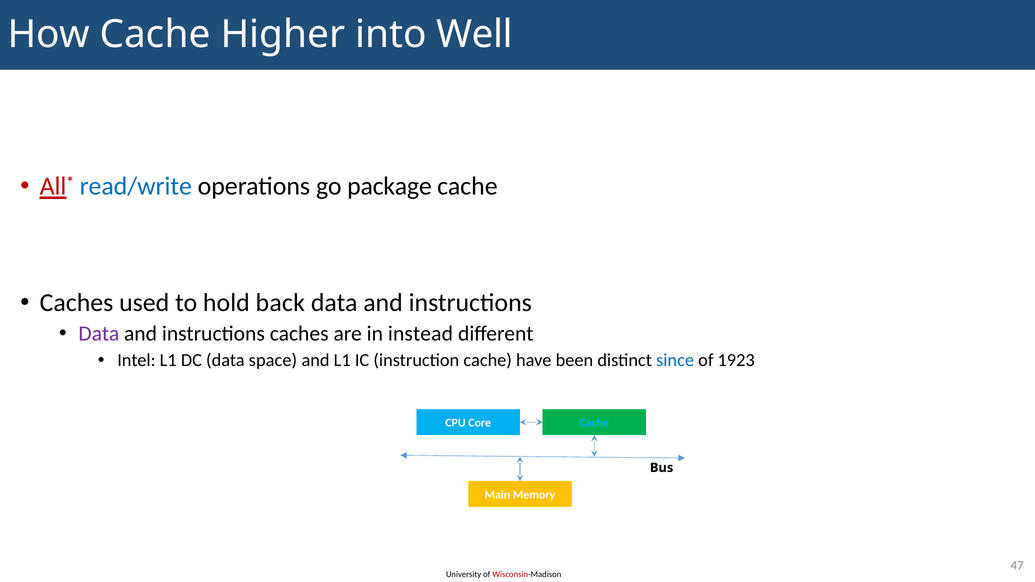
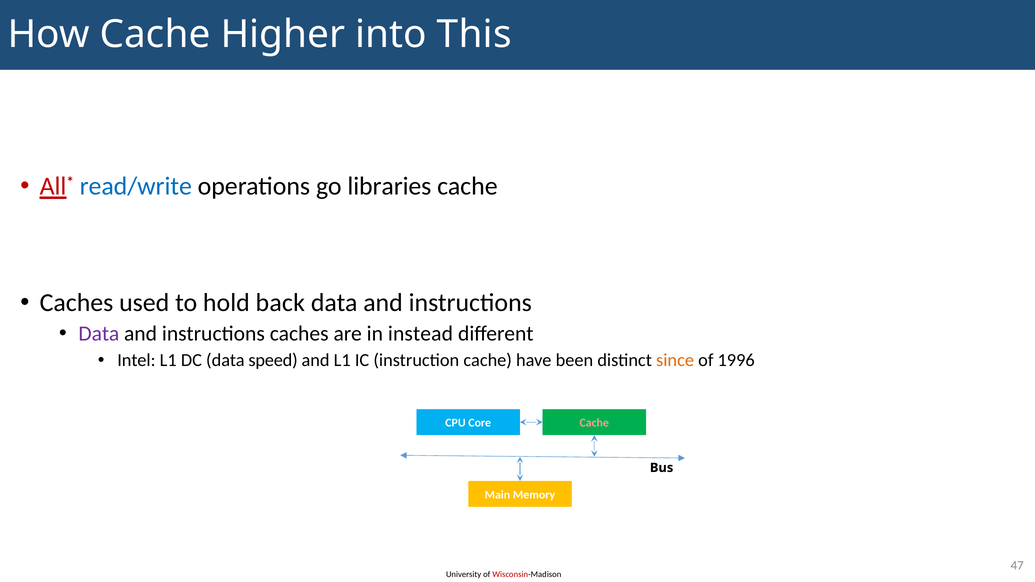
Well: Well -> This
package: package -> libraries
space: space -> speed
since colour: blue -> orange
1923: 1923 -> 1996
Cache at (594, 423) colour: light blue -> pink
